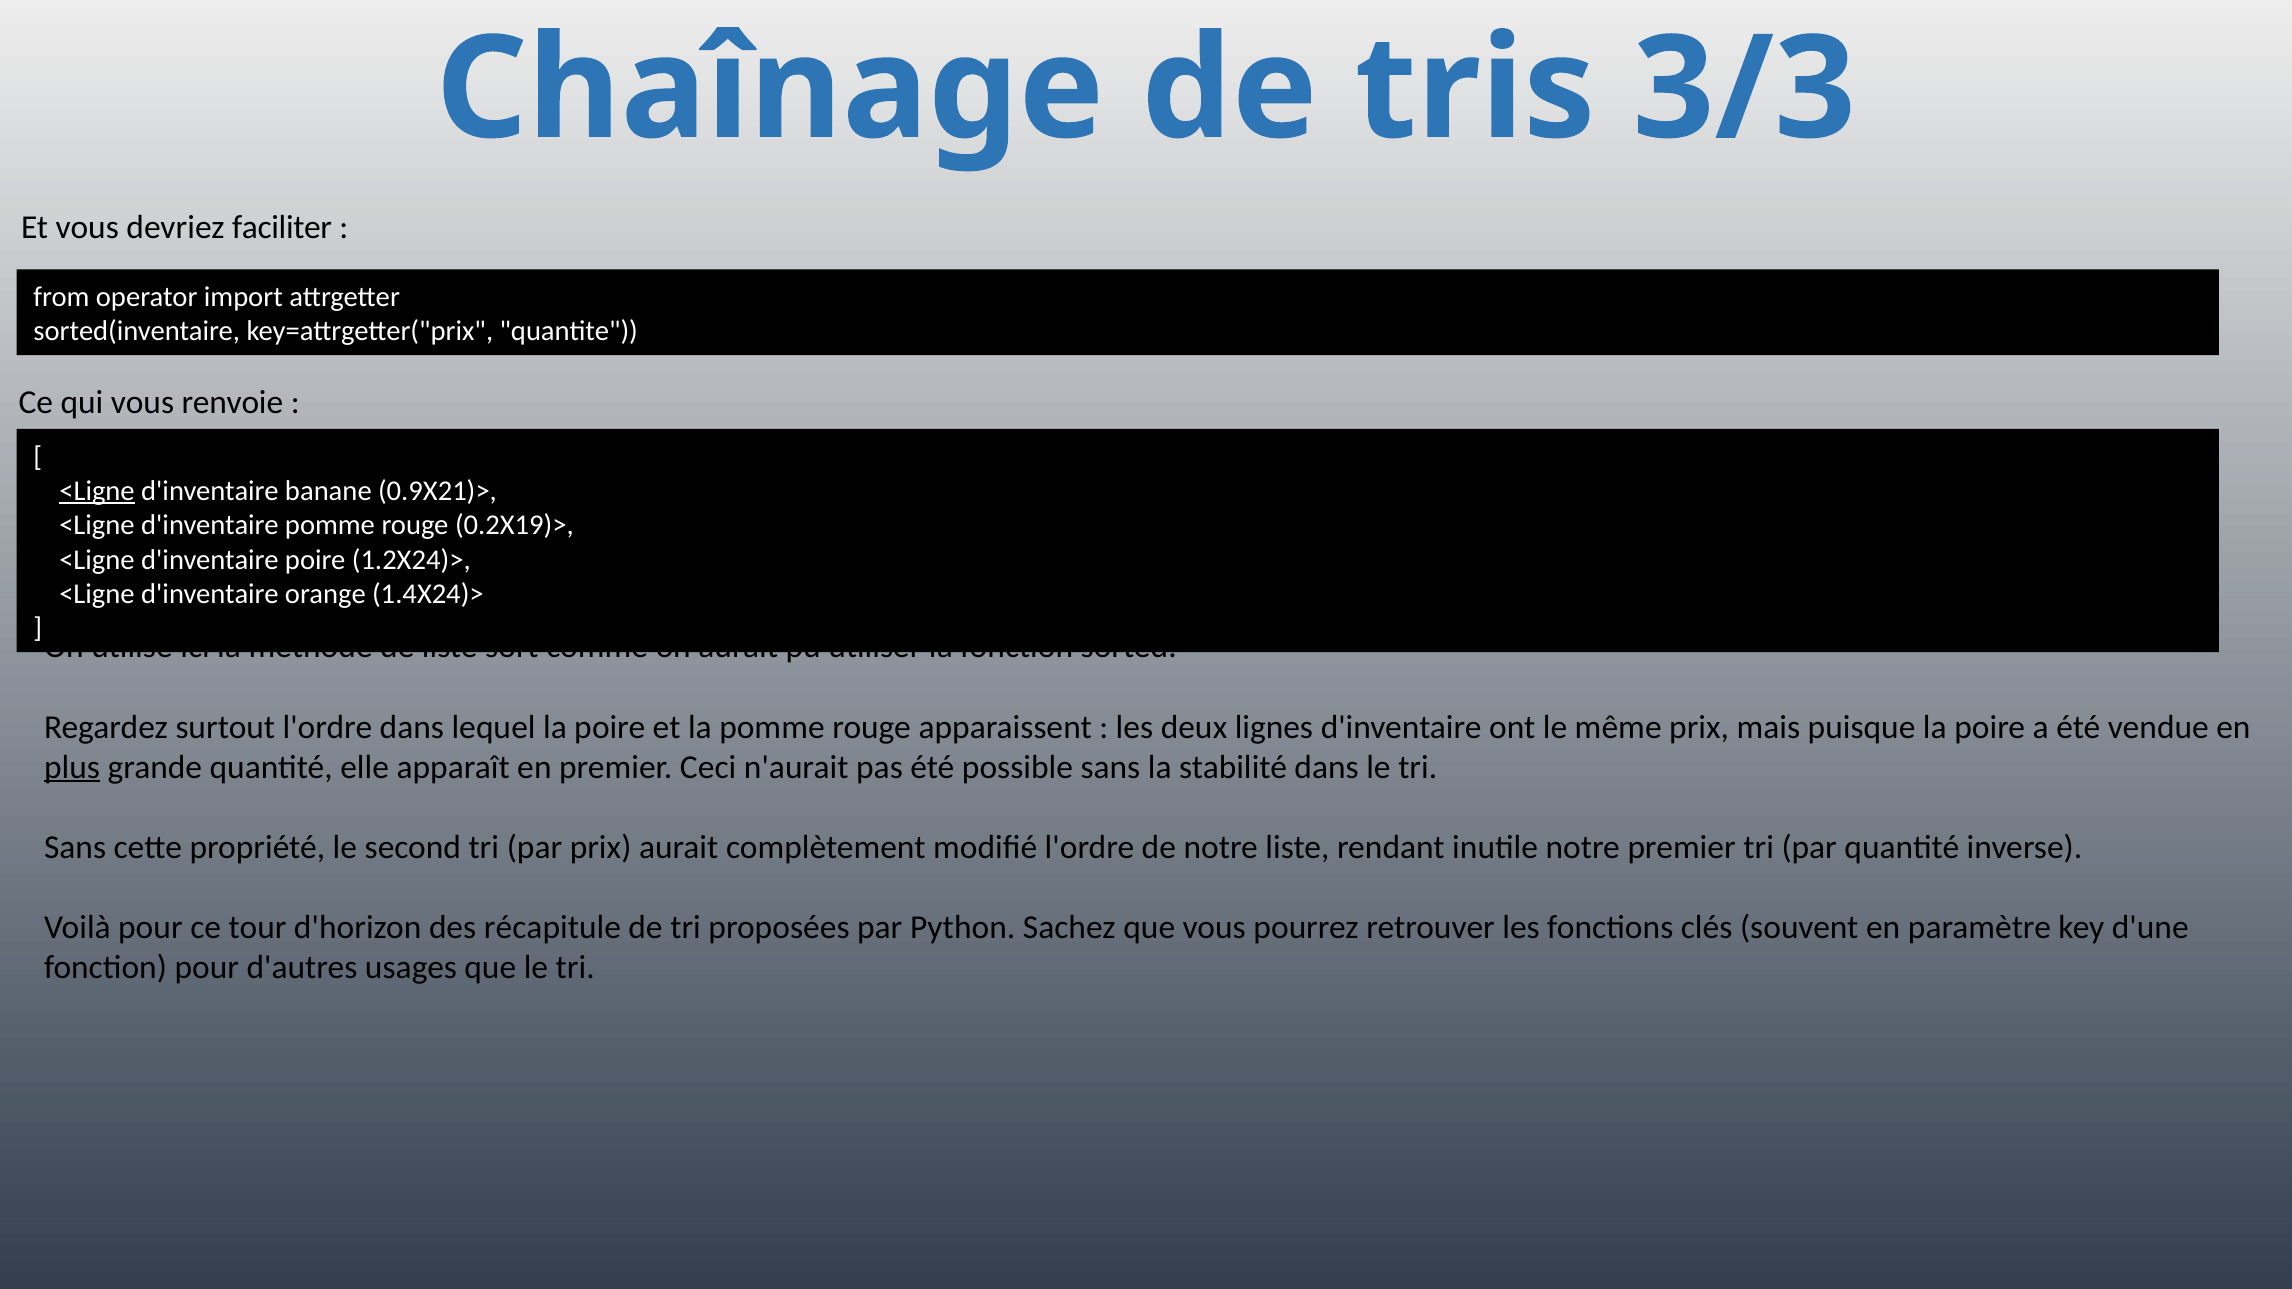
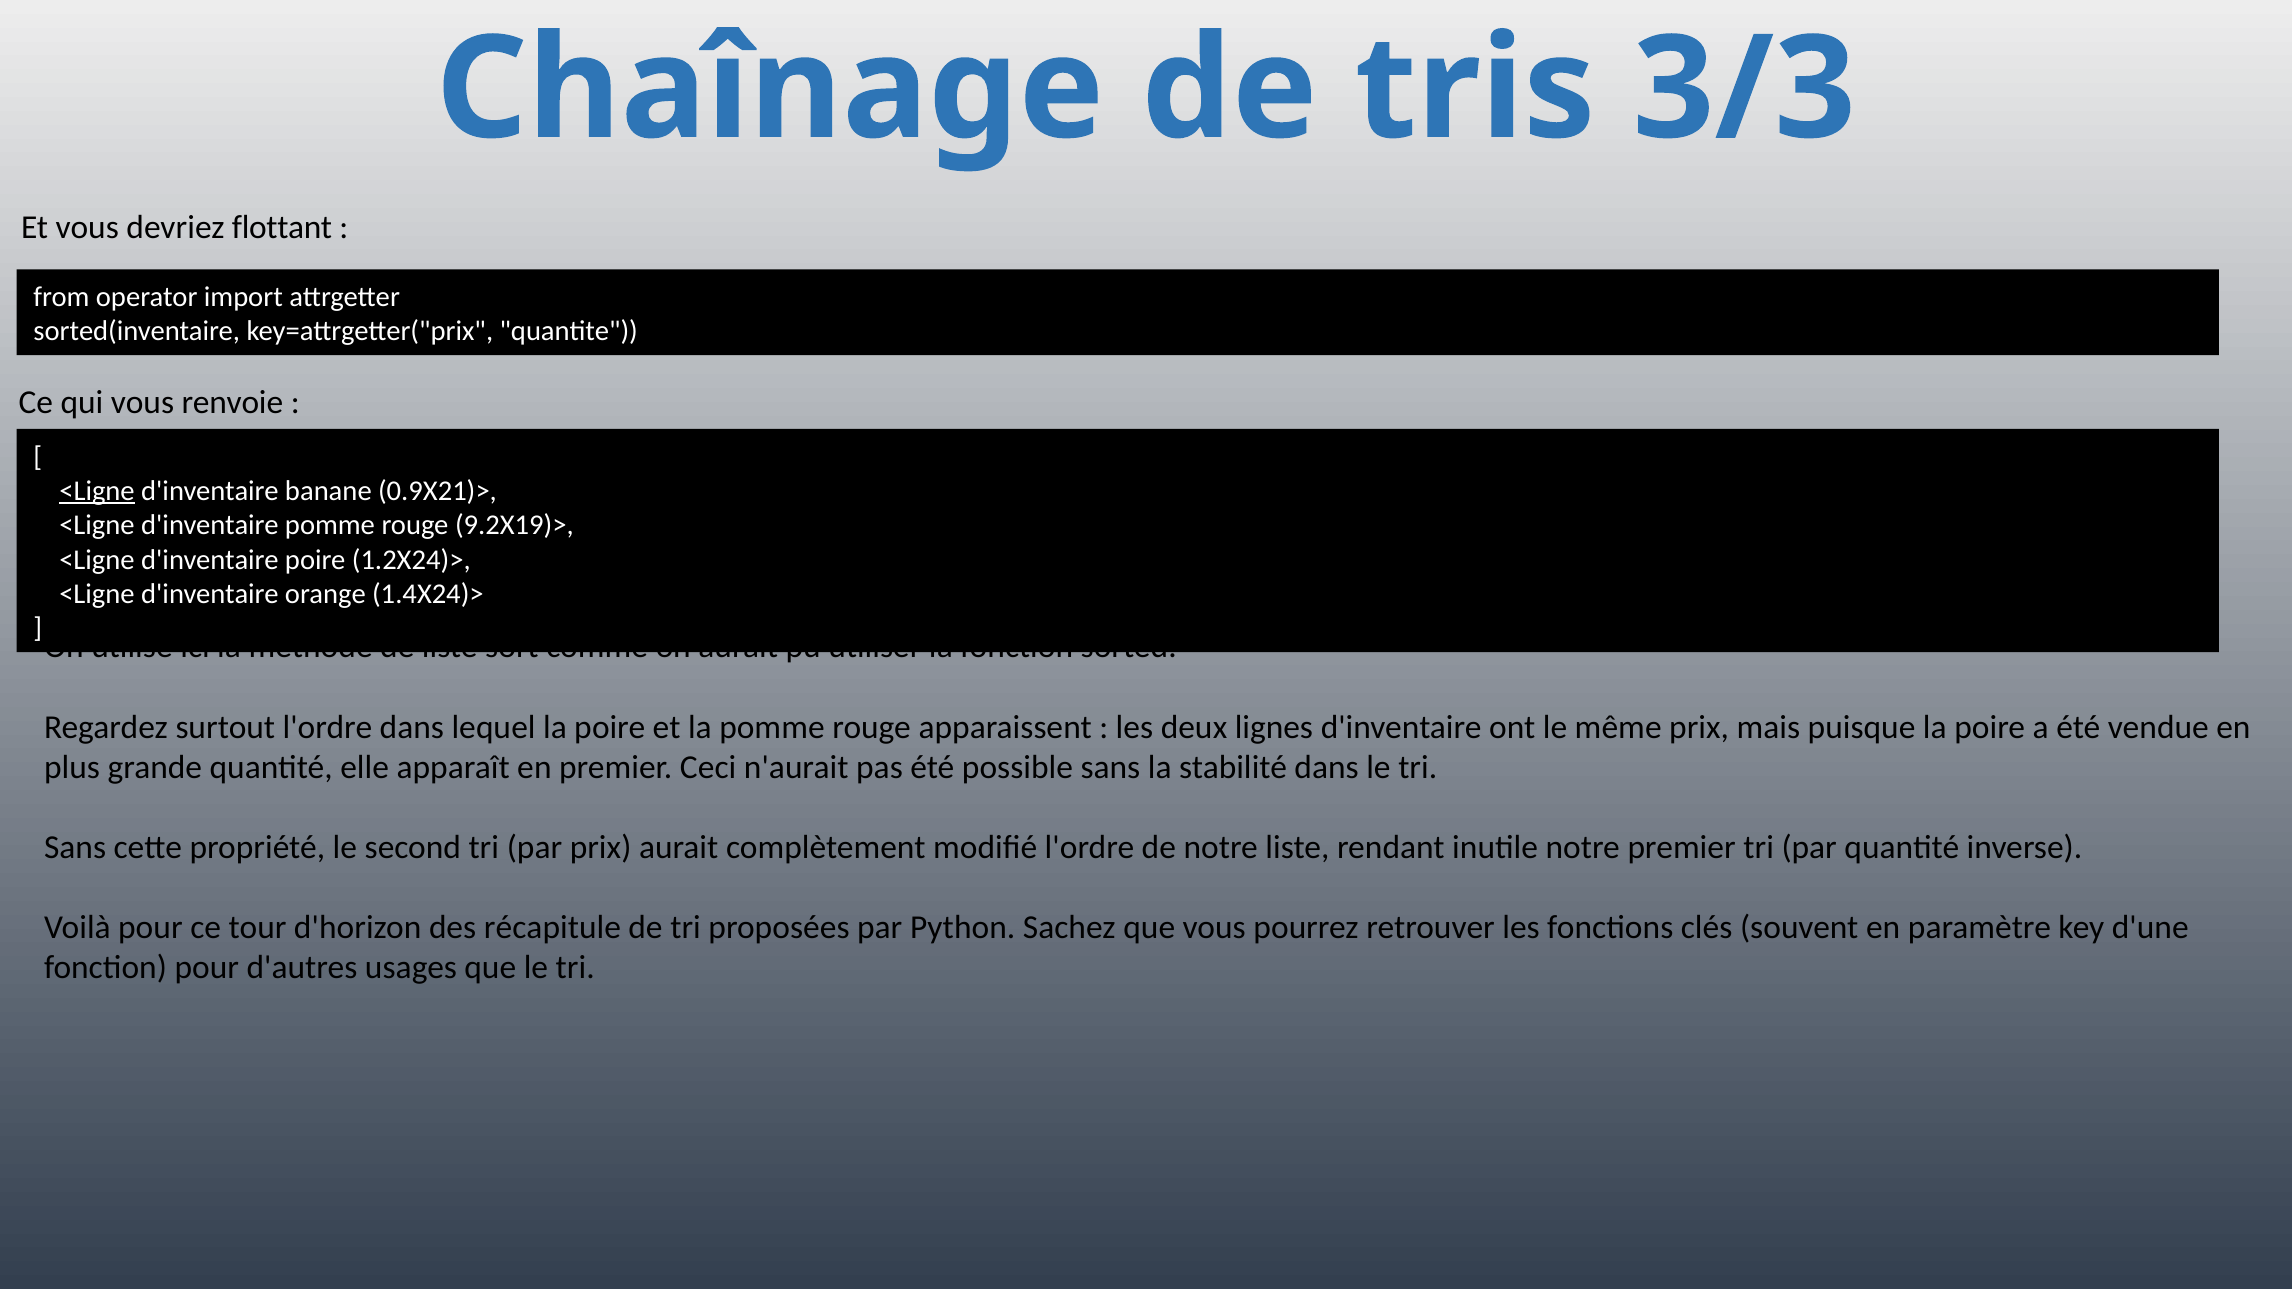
faciliter: faciliter -> flottant
0.2X19)>: 0.2X19)> -> 9.2X19)>
plus underline: present -> none
